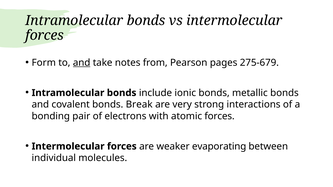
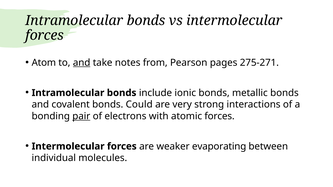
Form: Form -> Atom
275-679: 275-679 -> 275-271
Break: Break -> Could
pair underline: none -> present
